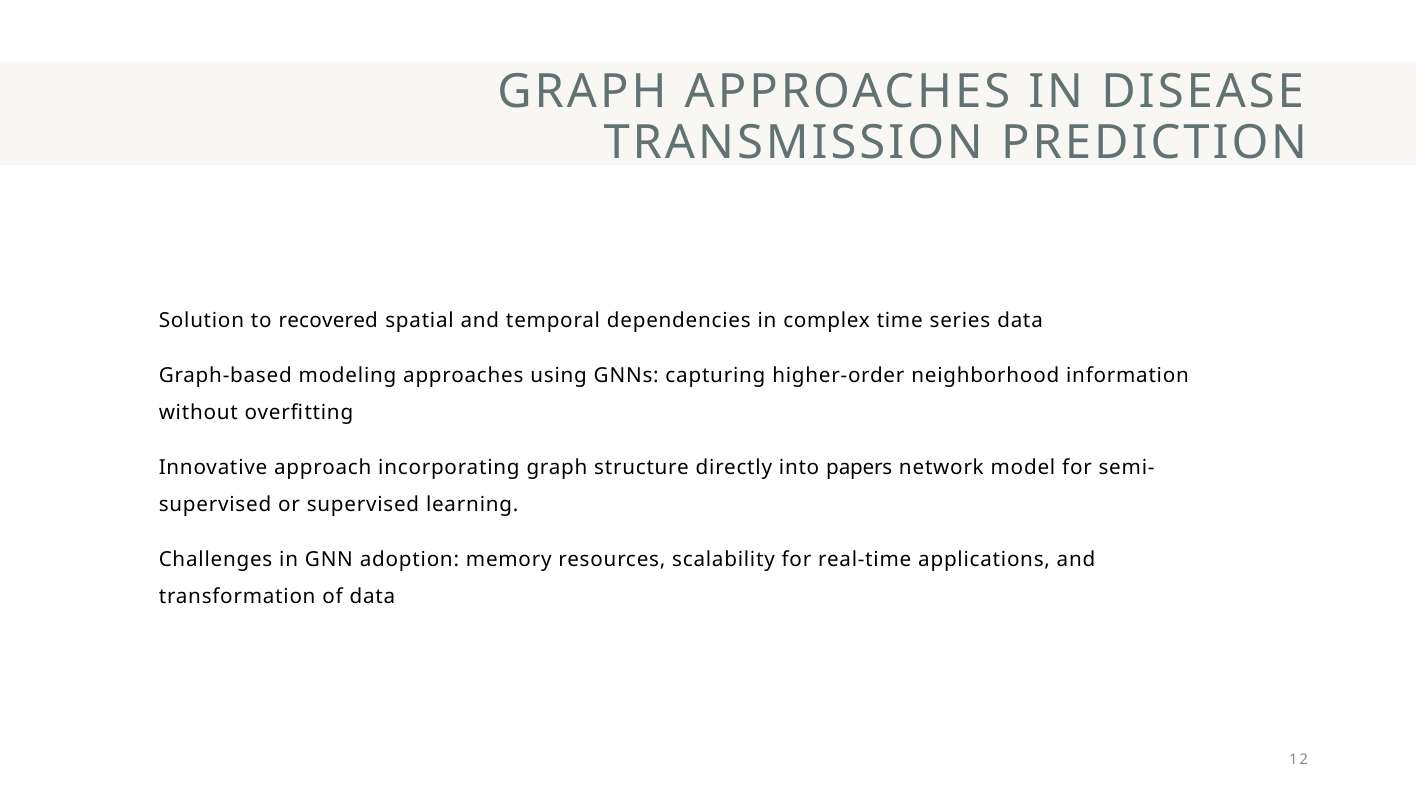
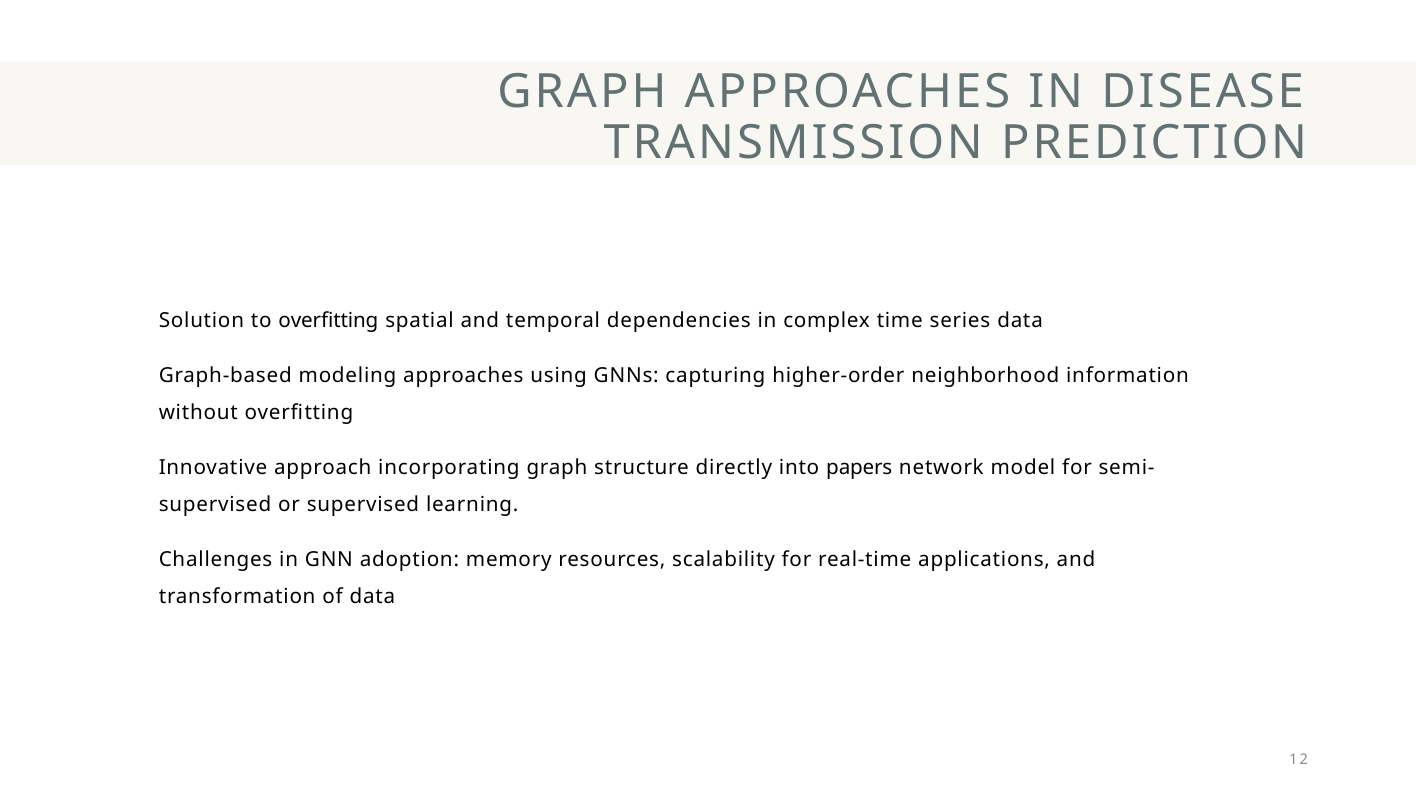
to recovered: recovered -> overfitting
